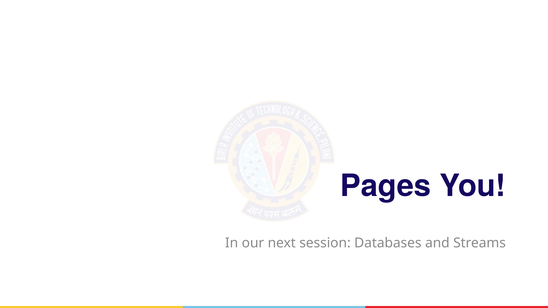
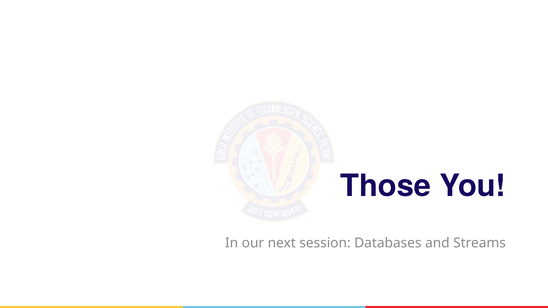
Pages: Pages -> Those
